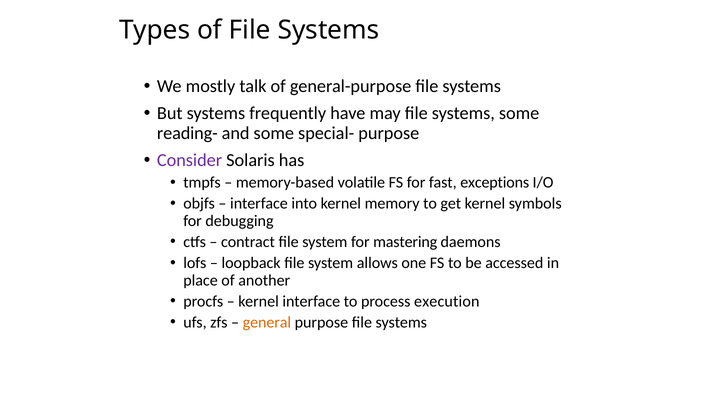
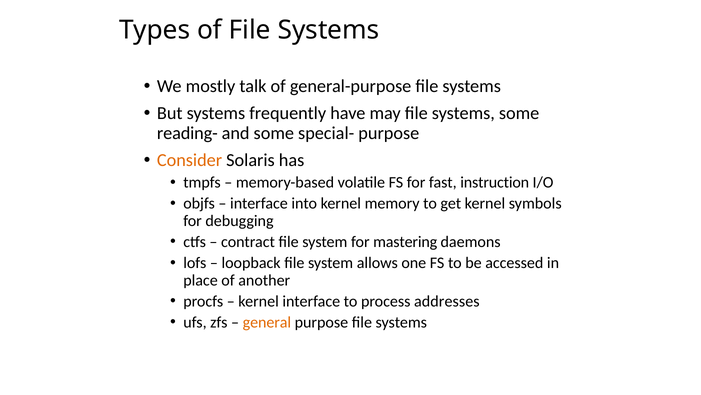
Consider colour: purple -> orange
exceptions: exceptions -> instruction
execution: execution -> addresses
